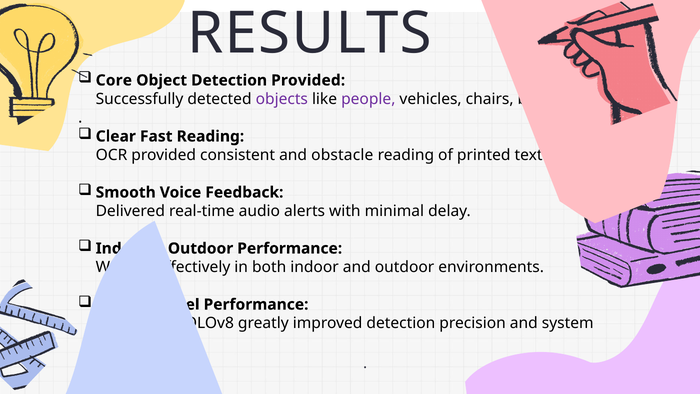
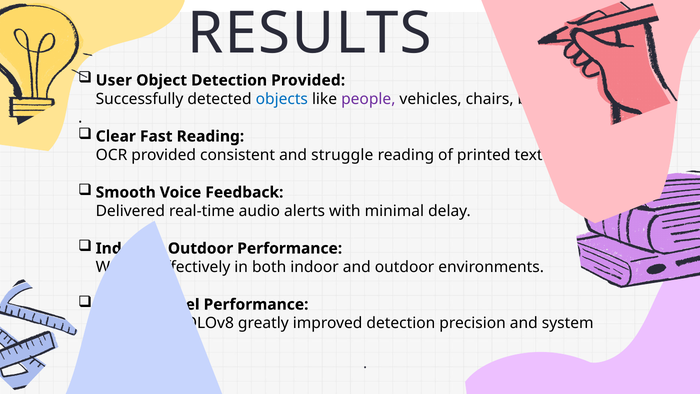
Core: Core -> User
objects colour: purple -> blue
obstacle: obstacle -> struggle
